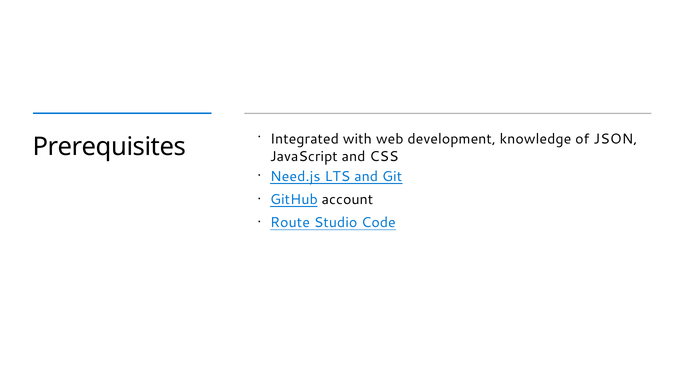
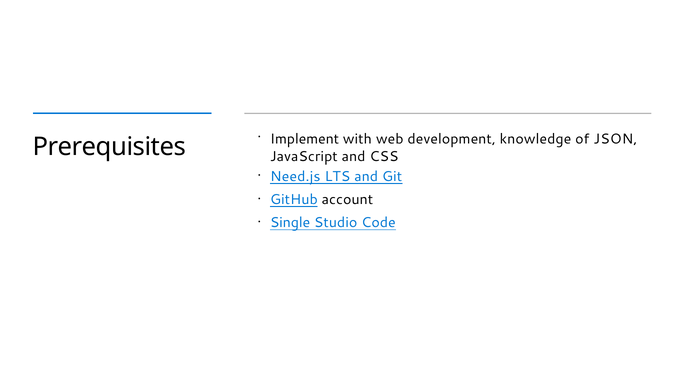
Integrated: Integrated -> Implement
Route: Route -> Single
